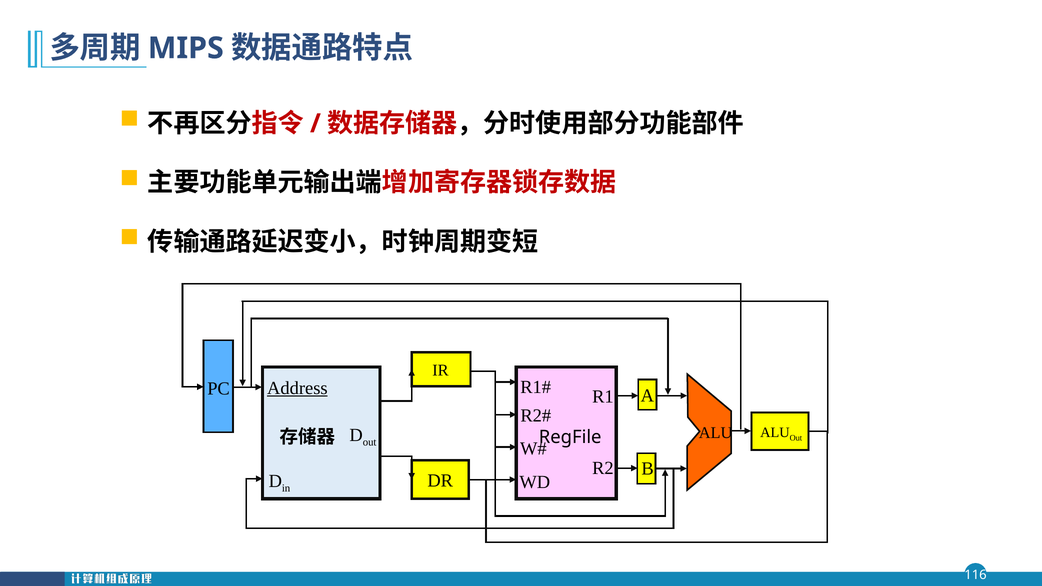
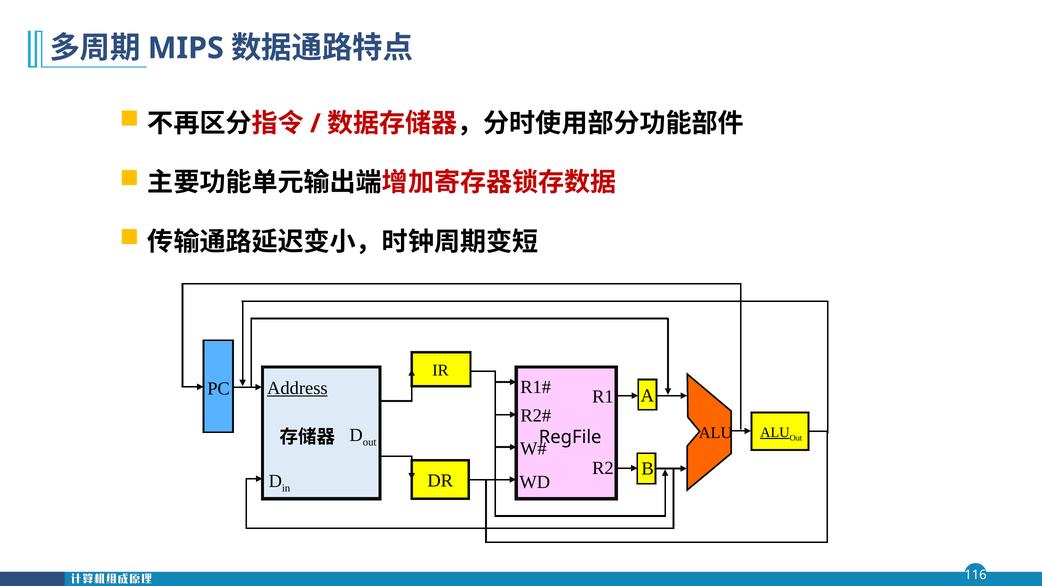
ALU at (775, 433) underline: none -> present
